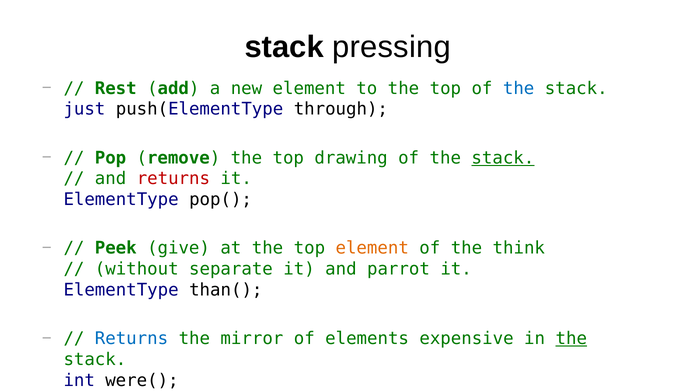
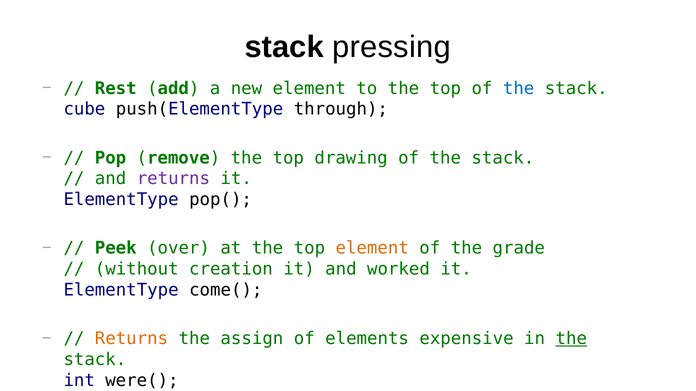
just: just -> cube
stack at (503, 158) underline: present -> none
returns at (173, 179) colour: red -> purple
give: give -> over
think: think -> grade
separate: separate -> creation
parrot: parrot -> worked
than(: than( -> come(
Returns at (131, 339) colour: blue -> orange
mirror: mirror -> assign
